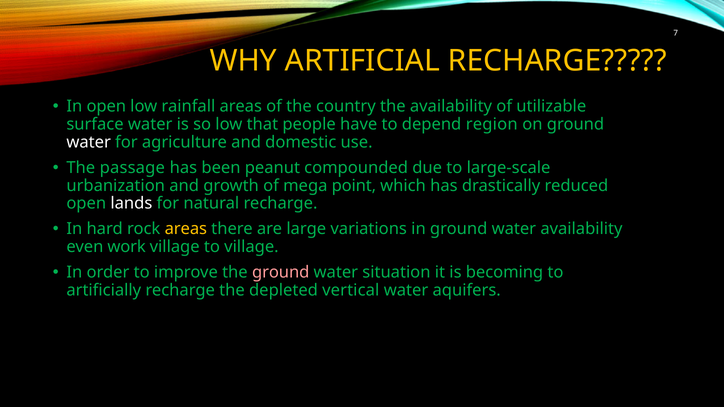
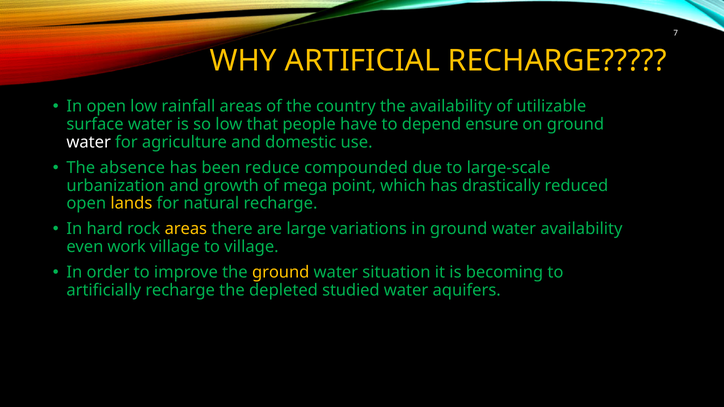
region: region -> ensure
passage: passage -> absence
peanut: peanut -> reduce
lands colour: white -> yellow
ground at (281, 272) colour: pink -> yellow
vertical: vertical -> studied
